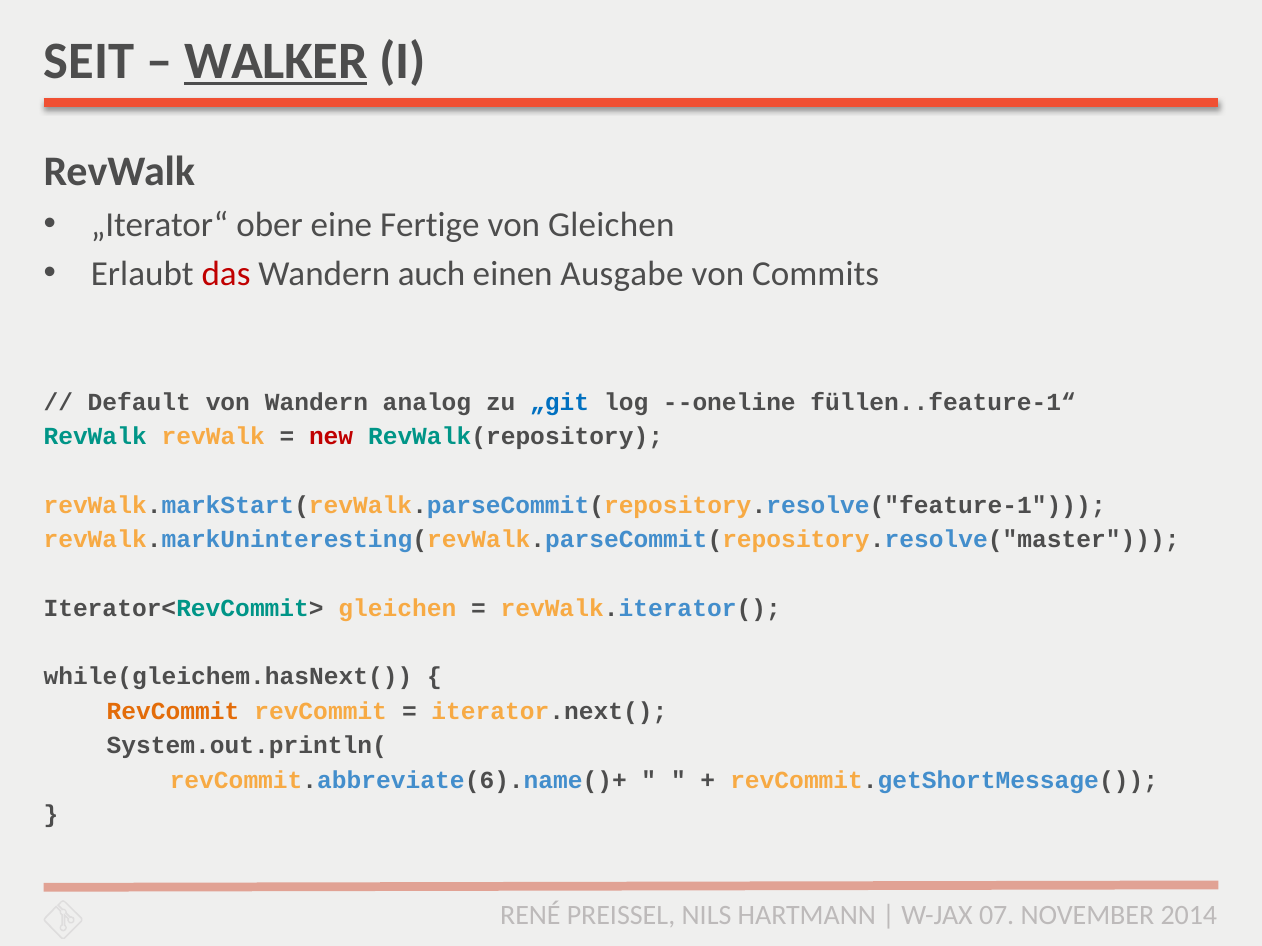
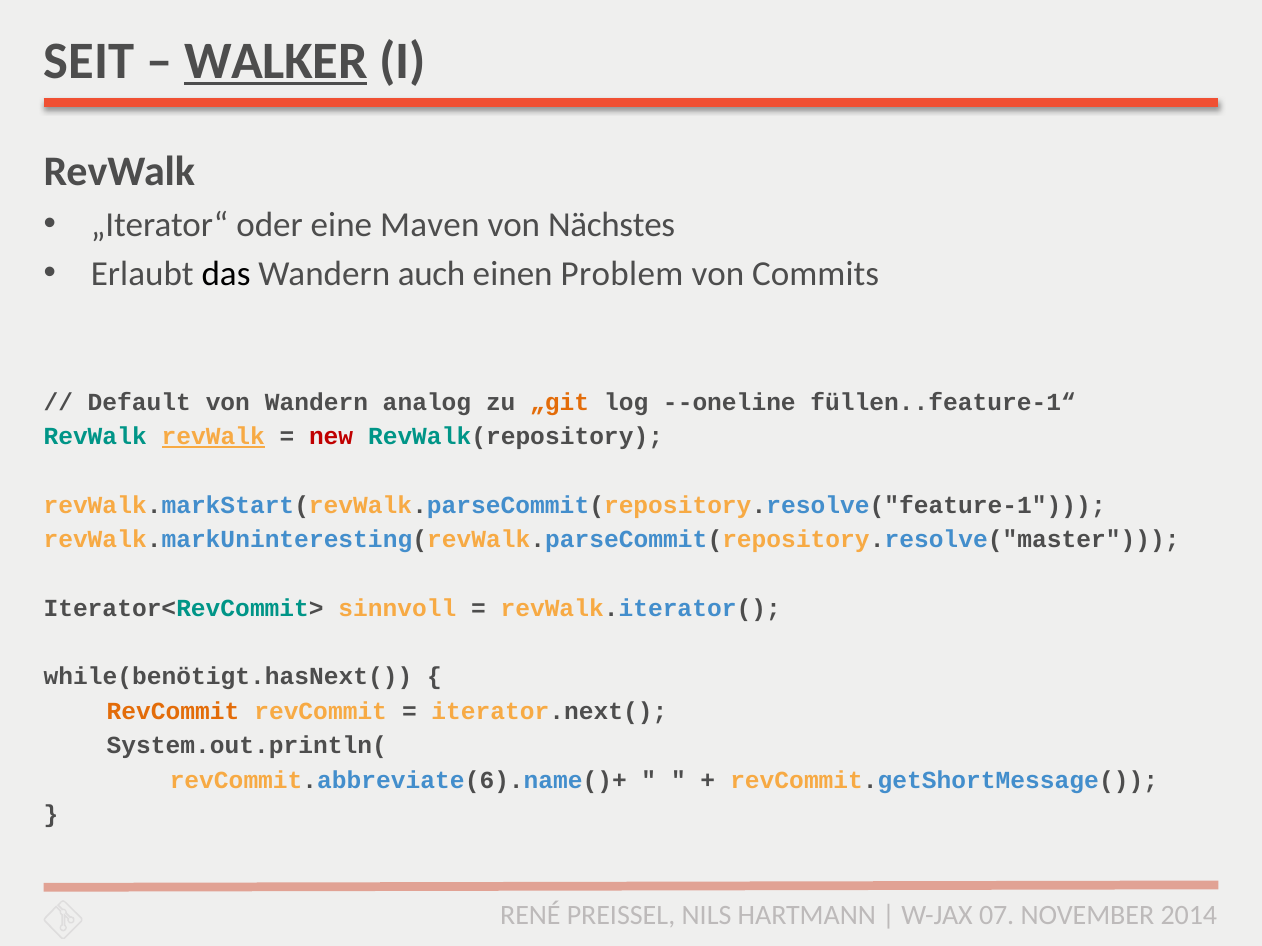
ober: ober -> oder
Fertige: Fertige -> Maven
von Gleichen: Gleichen -> Nächstes
das colour: red -> black
Ausgabe: Ausgabe -> Problem
„git colour: blue -> orange
revWalk at (213, 437) underline: none -> present
Iterator<RevCommit> gleichen: gleichen -> sinnvoll
while(gleichem.hasNext(: while(gleichem.hasNext( -> while(benötigt.hasNext(
